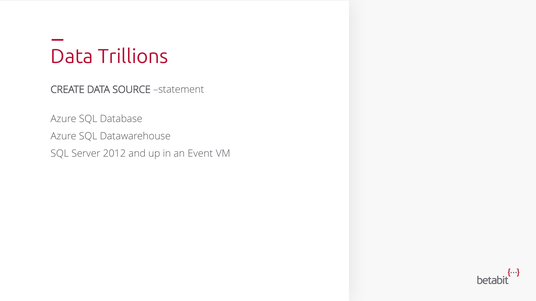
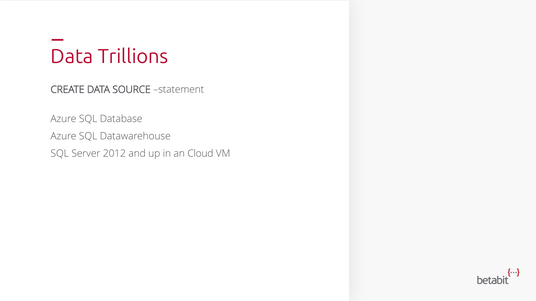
Event: Event -> Cloud
